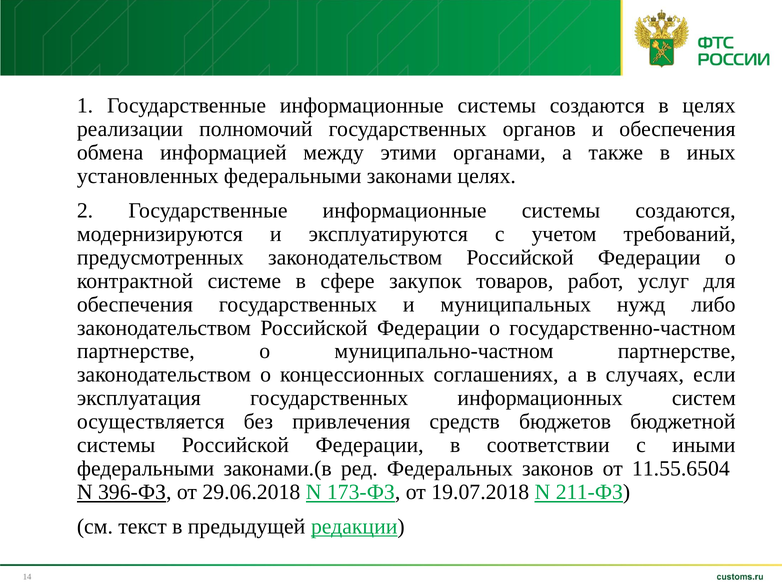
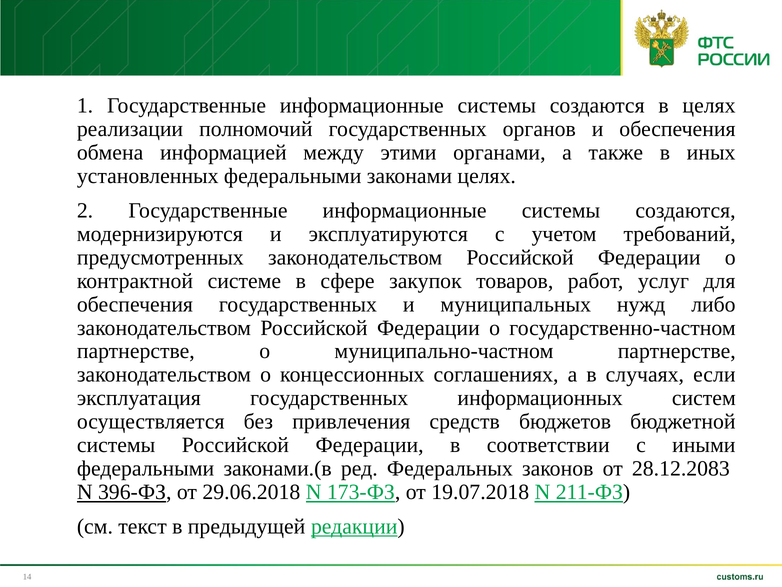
11.55.6504: 11.55.6504 -> 28.12.2083
